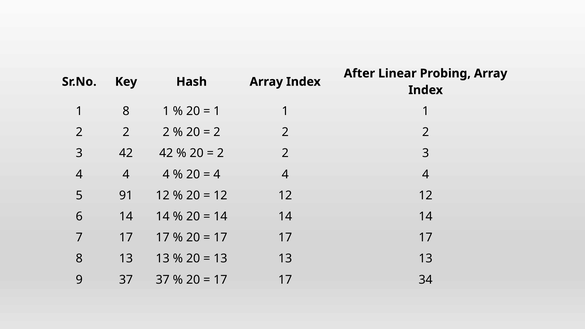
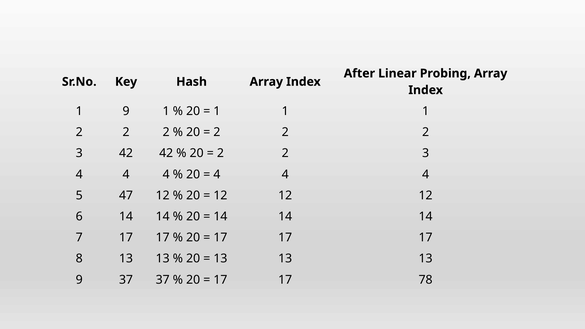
1 8: 8 -> 9
91: 91 -> 47
34: 34 -> 78
